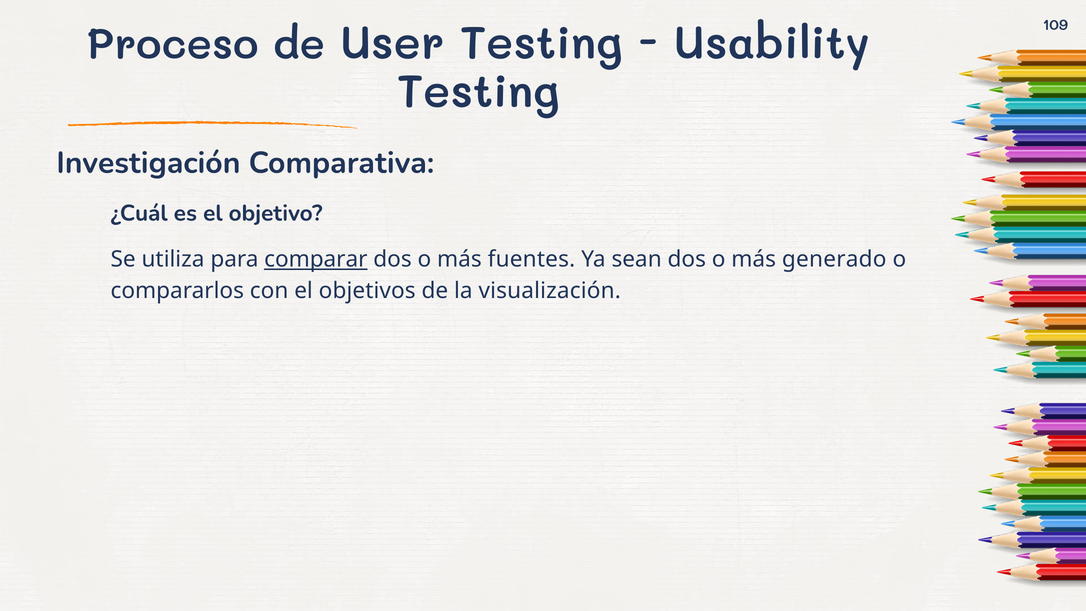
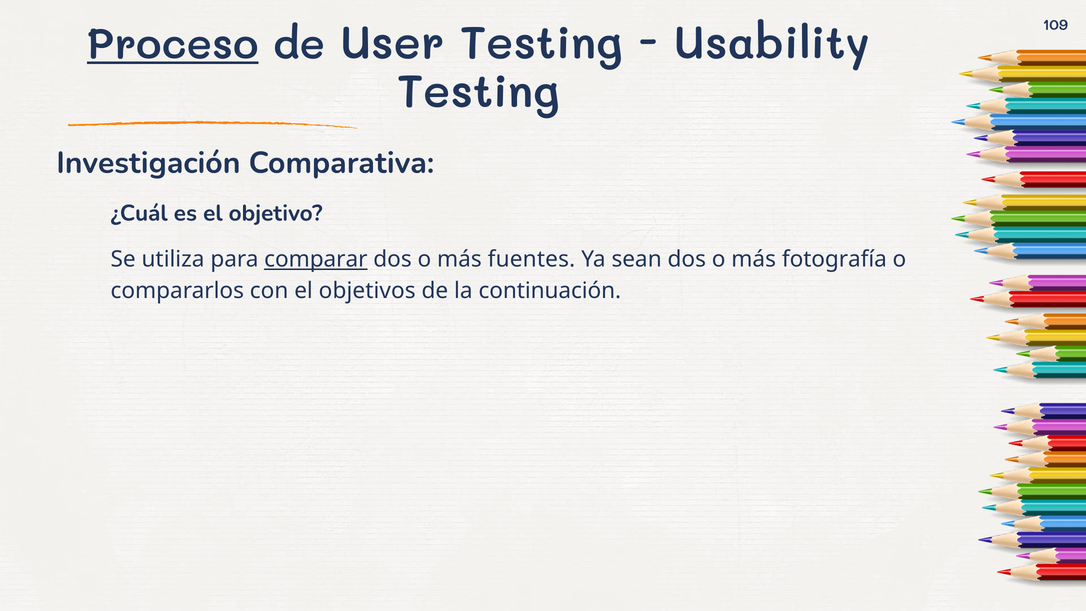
Proceso underline: none -> present
generado: generado -> fotografía
visualización: visualización -> continuación
